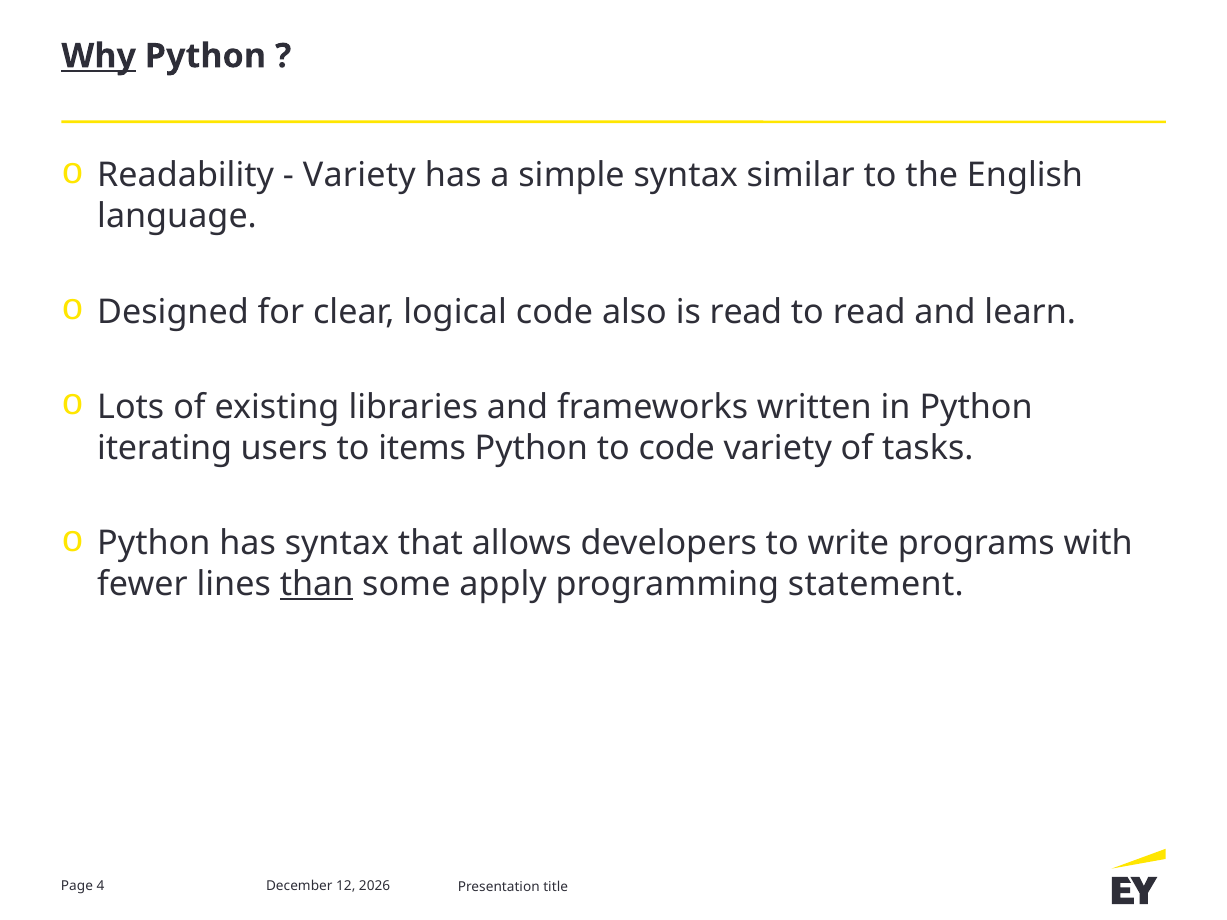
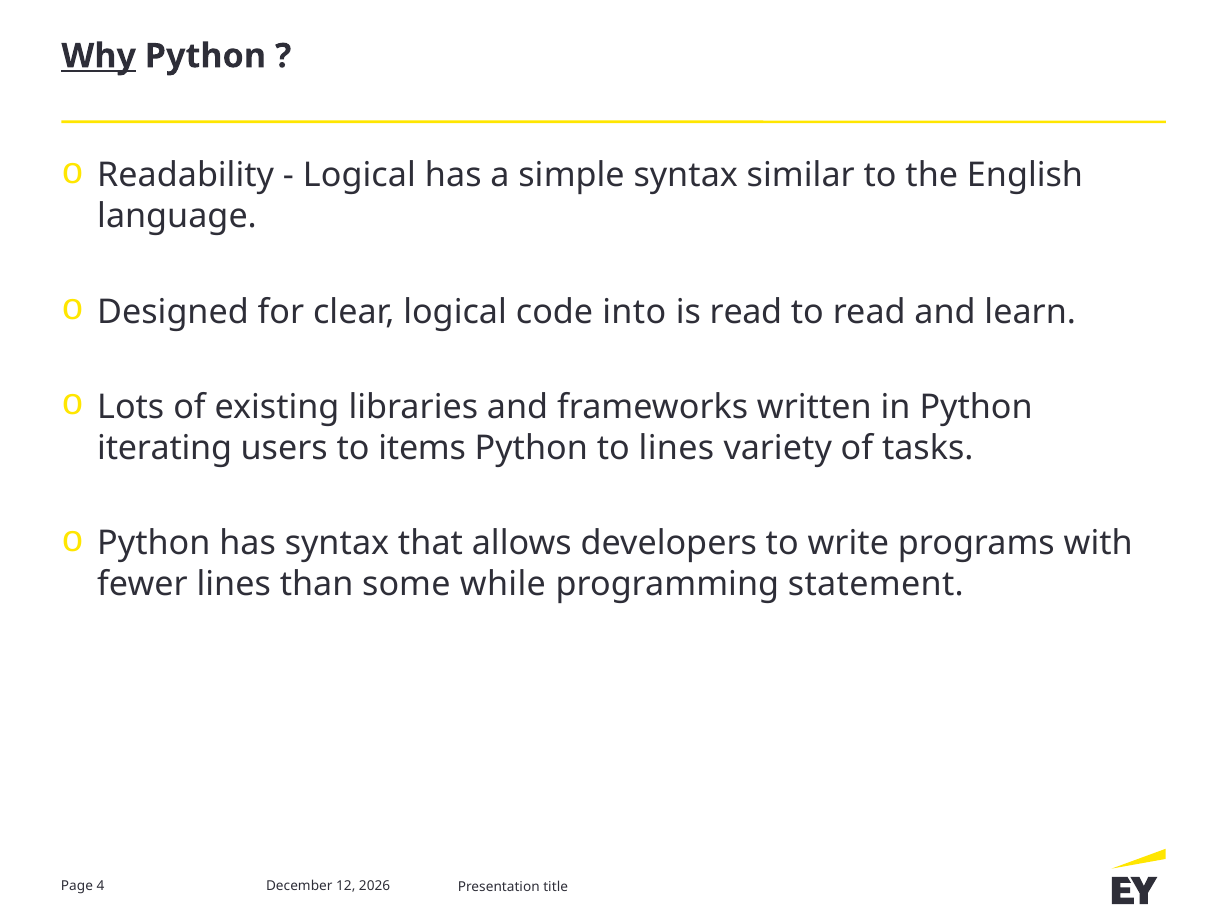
Variety at (359, 176): Variety -> Logical
also: also -> into
to code: code -> lines
than underline: present -> none
apply: apply -> while
